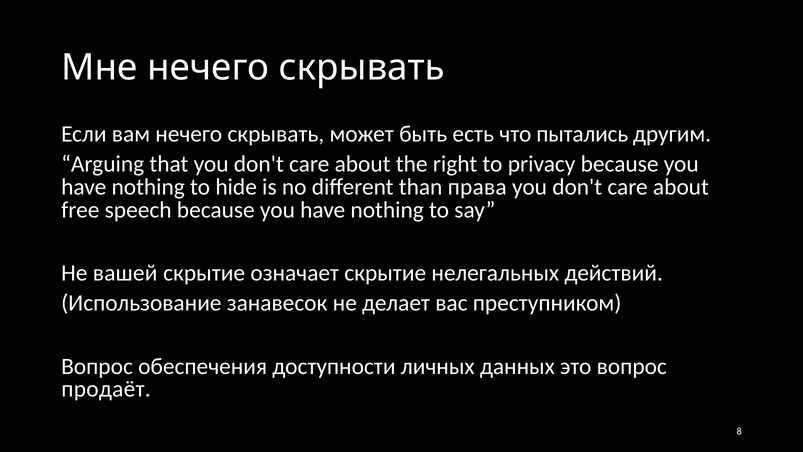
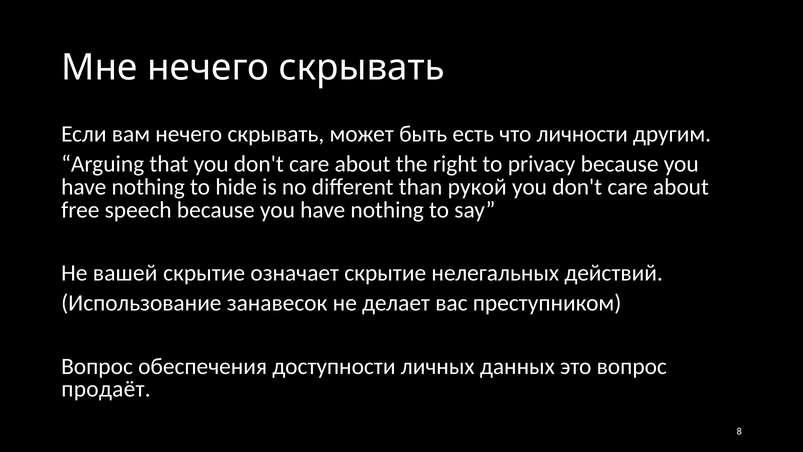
пытались: пытались -> личности
права: права -> рукой
